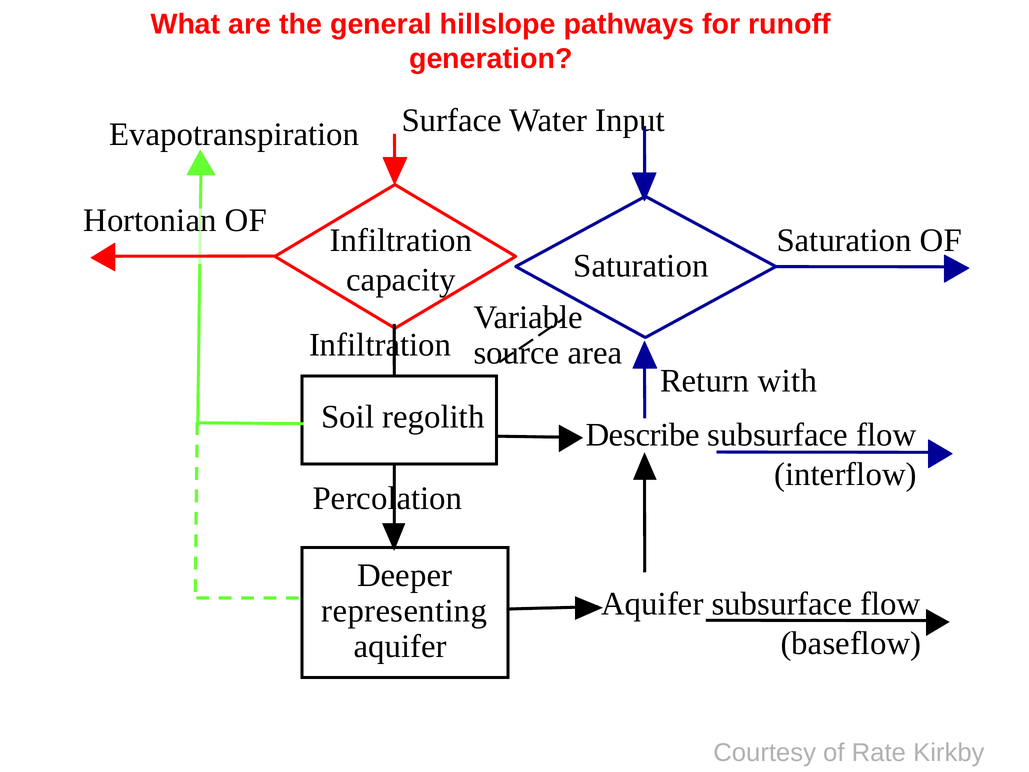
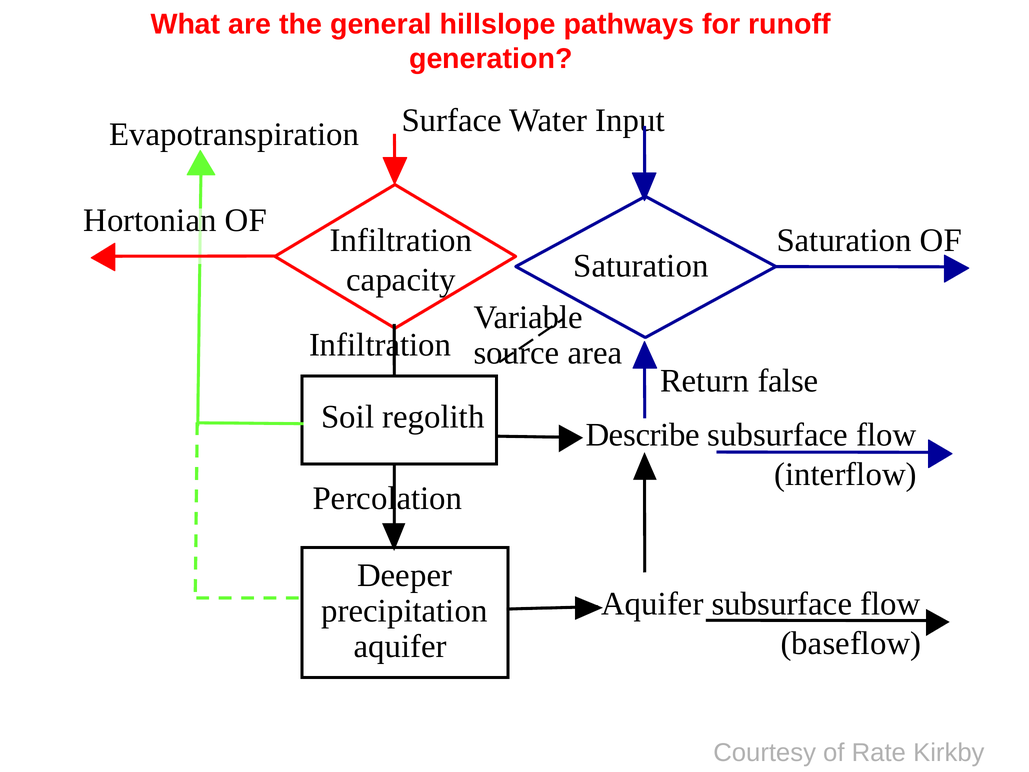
with: with -> false
representing: representing -> precipitation
